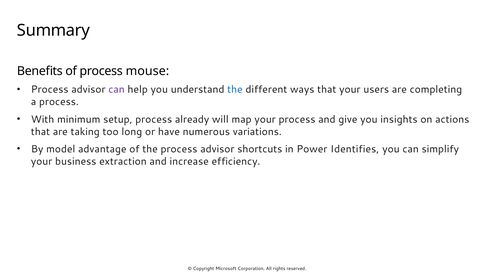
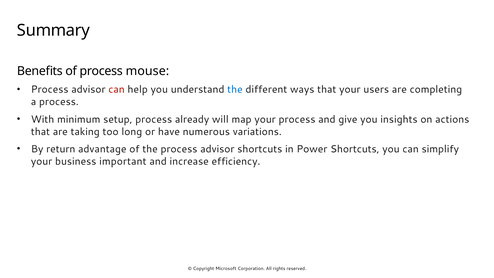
can at (117, 89) colour: purple -> red
model: model -> return
Power Identifies: Identifies -> Shortcuts
extraction: extraction -> important
